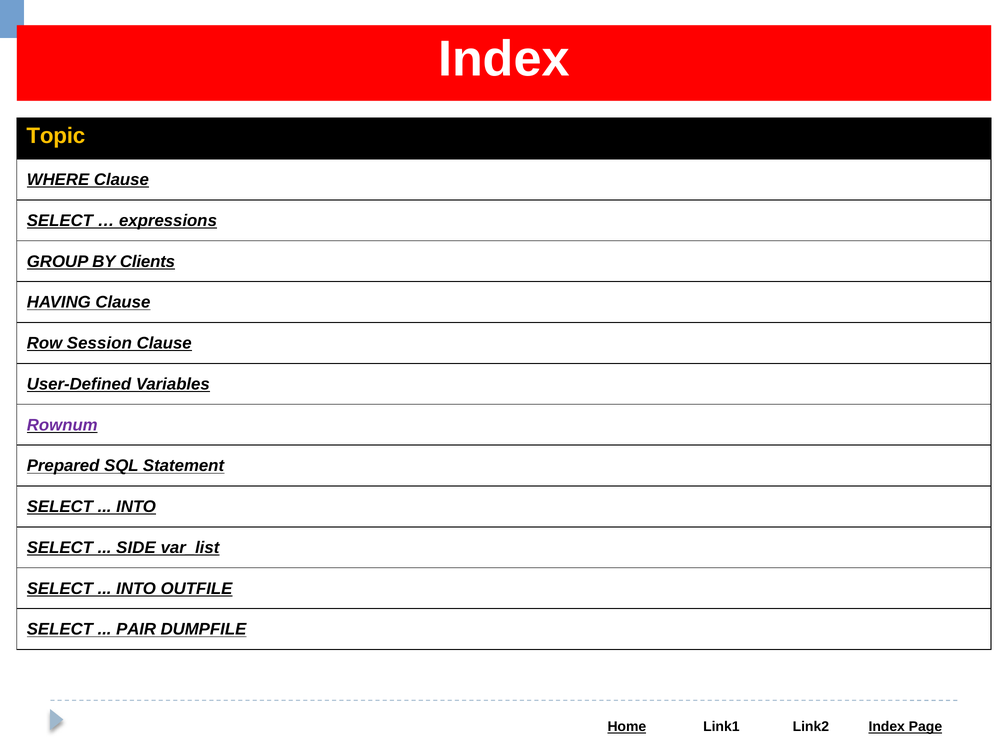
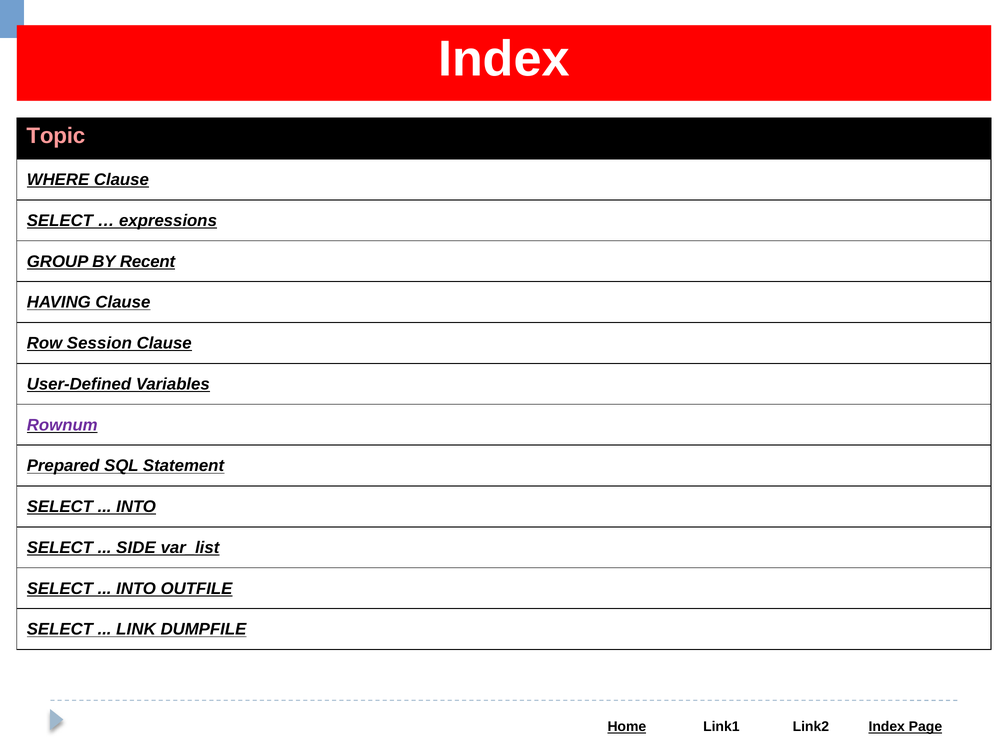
Topic colour: yellow -> pink
Clients: Clients -> Recent
PAIR: PAIR -> LINK
